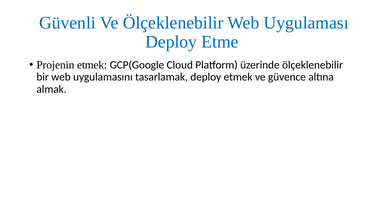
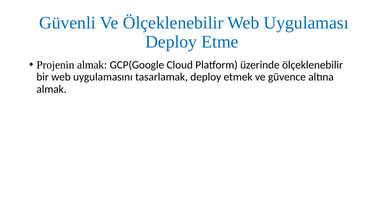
Projenin etmek: etmek -> almak
